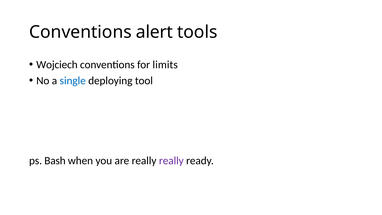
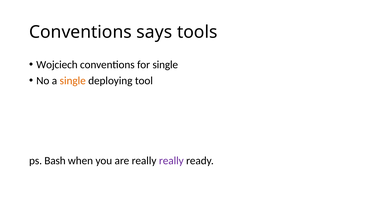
alert: alert -> says
for limits: limits -> single
single at (73, 81) colour: blue -> orange
